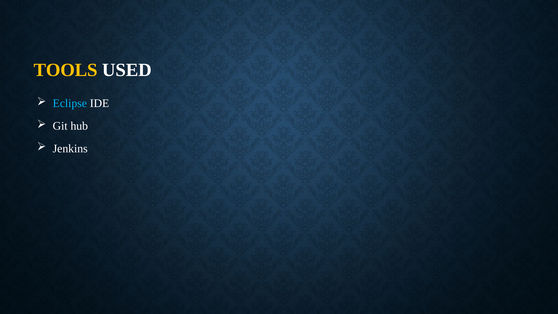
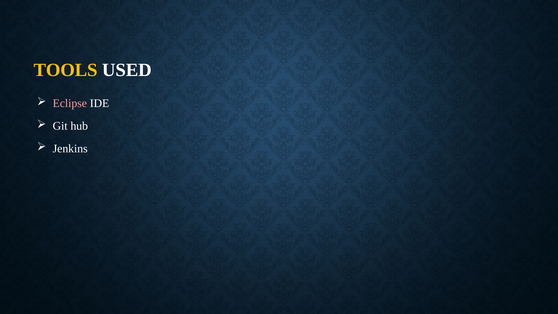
Eclipse colour: light blue -> pink
